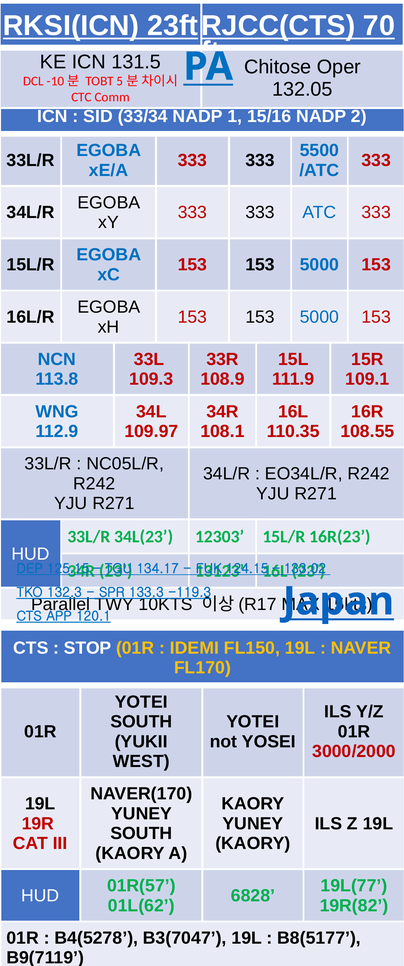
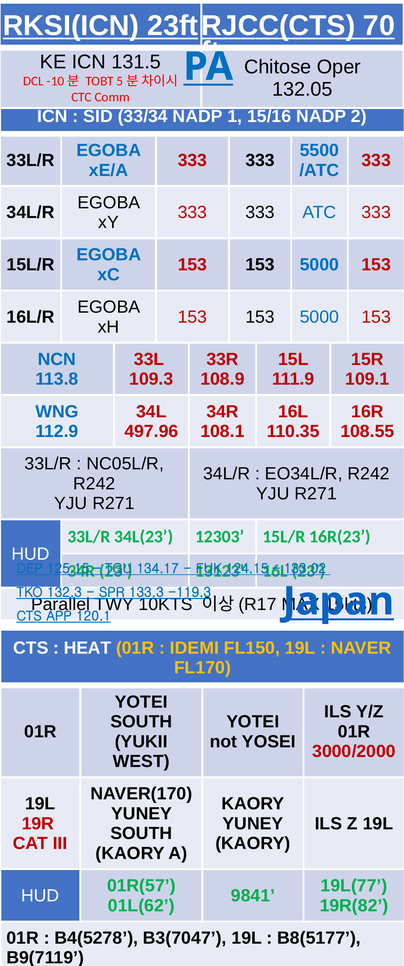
109.97: 109.97 -> 497.96
STOP: STOP -> HEAT
6828: 6828 -> 9841
